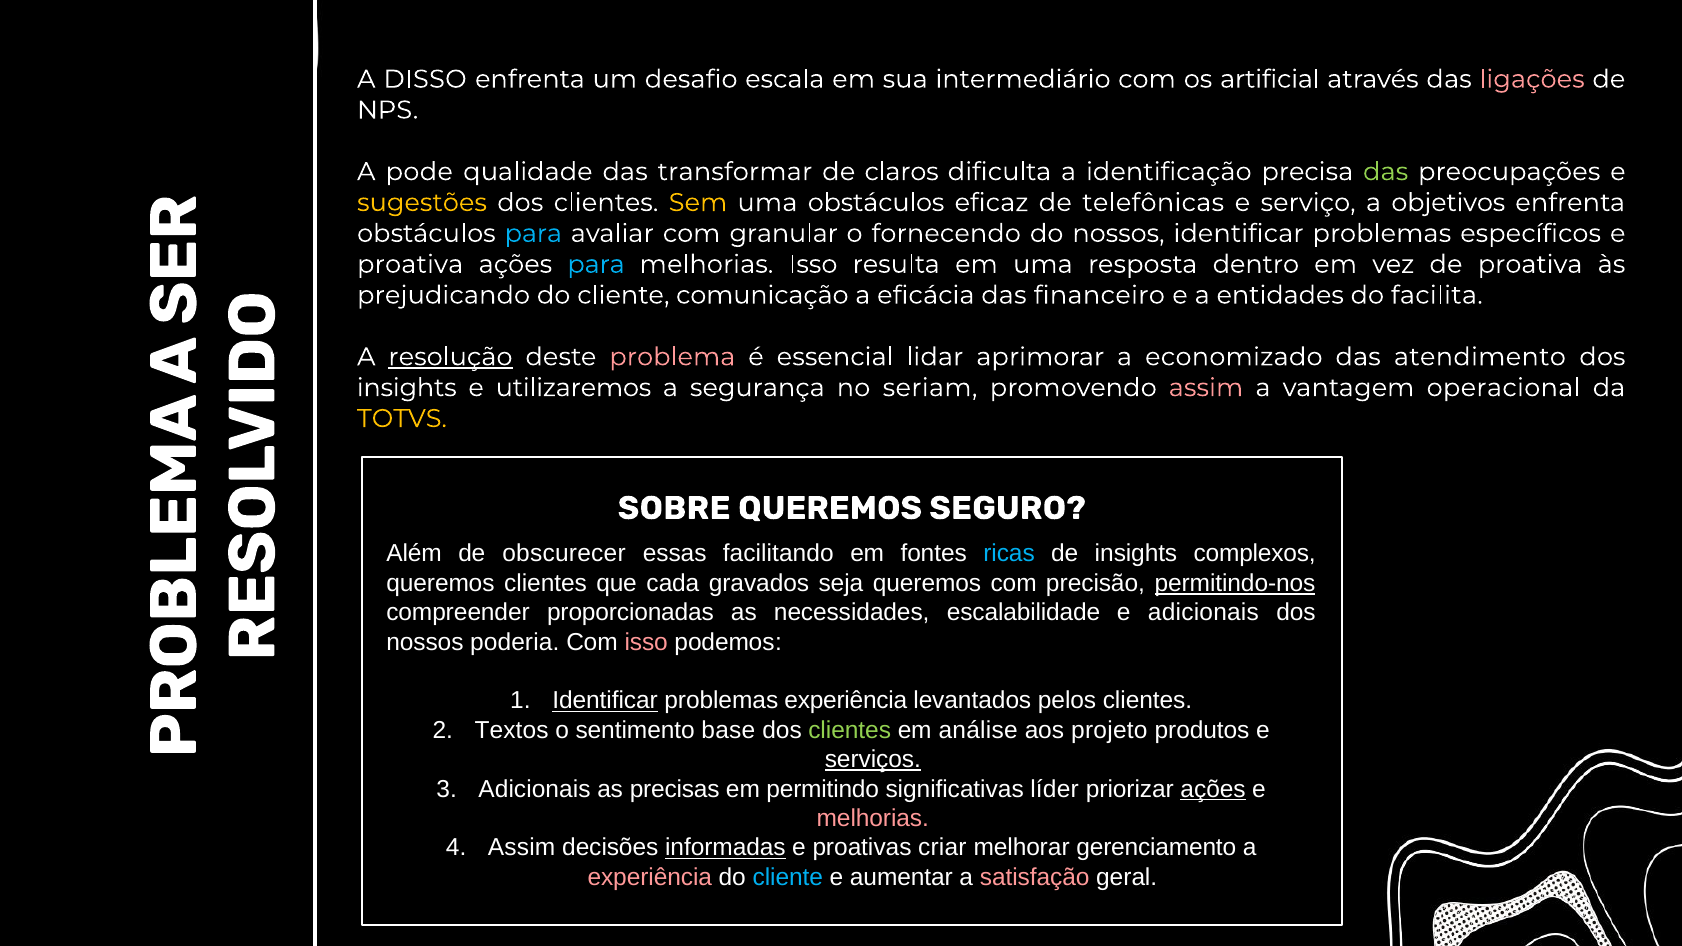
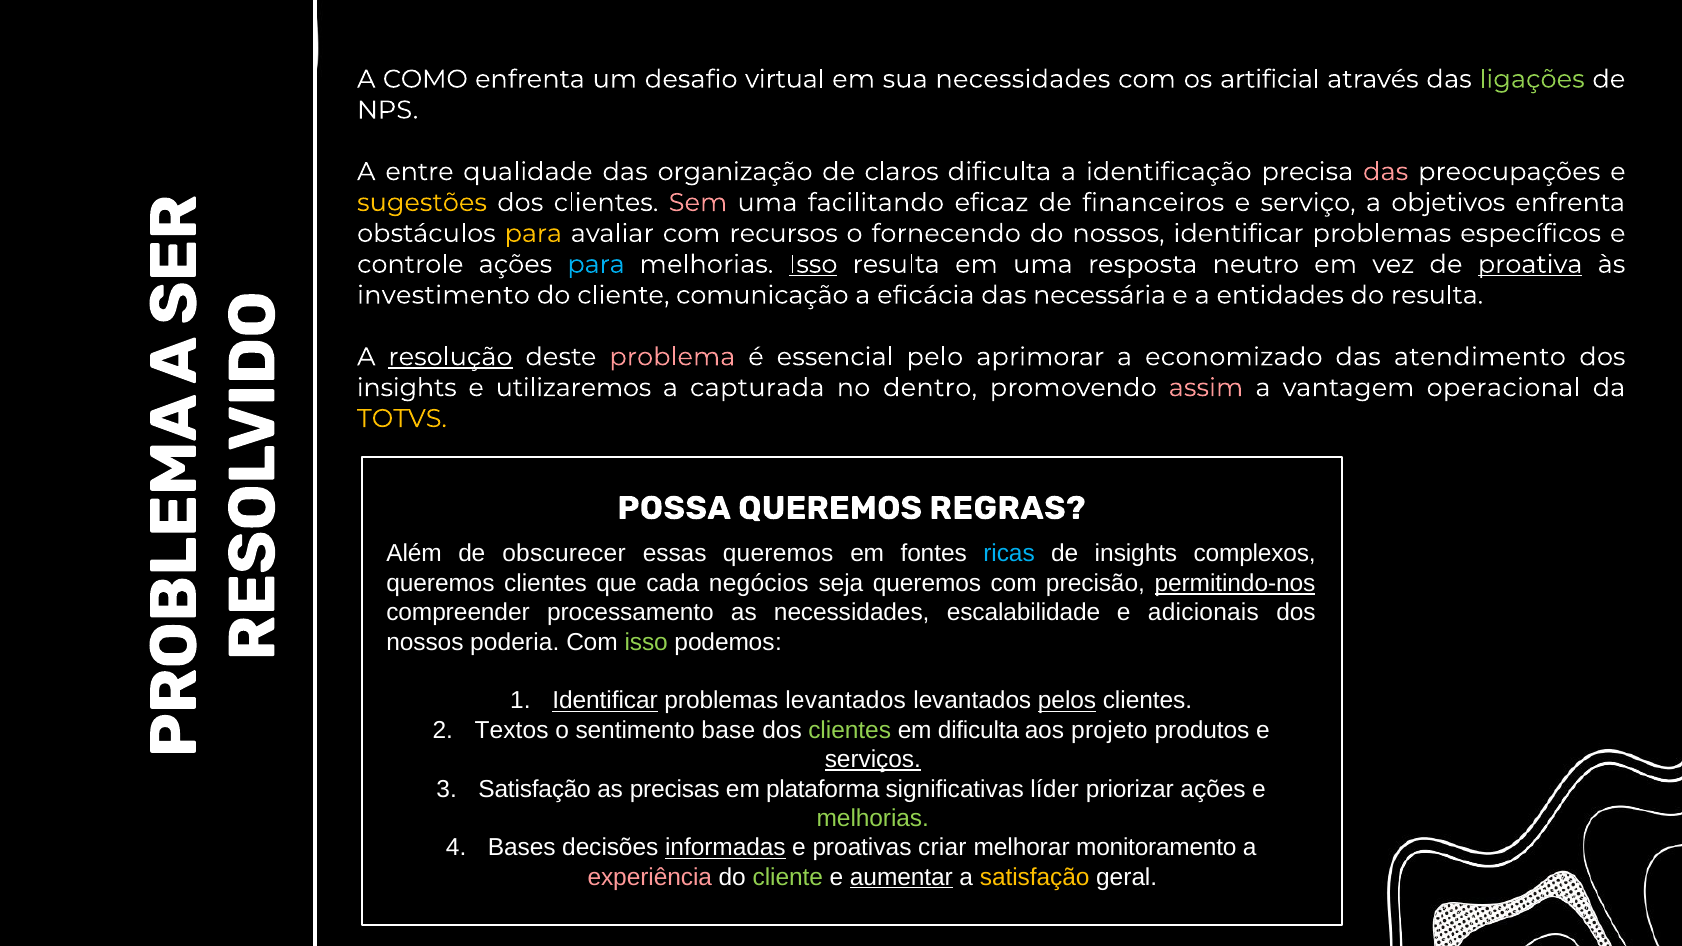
DISSO: DISSO -> COMO
escala: escala -> virtual
sua intermediário: intermediário -> necessidades
ligações colour: pink -> light green
pode: pode -> entre
transformar: transformar -> organização
das at (1386, 172) colour: light green -> pink
Sem colour: yellow -> pink
uma obstáculos: obstáculos -> facilitando
telefônicas: telefônicas -> financeiros
para at (533, 233) colour: light blue -> yellow
granular: granular -> recursos
proativa at (410, 264): proativa -> controle
Isso at (813, 264) underline: none -> present
dentro: dentro -> neutro
proativa at (1530, 264) underline: none -> present
prejudicando: prejudicando -> investimento
financeiro: financeiro -> necessária
do facilita: facilita -> resulta
lidar: lidar -> pelo
segurança: segurança -> capturada
seriam: seriam -> dentro
SOBRE: SOBRE -> POSSA
SEGURO: SEGURO -> REGRAS
essas facilitando: facilitando -> queremos
gravados: gravados -> negócios
proporcionadas: proporcionadas -> processamento
isso at (646, 642) colour: pink -> light green
problemas experiência: experiência -> levantados
pelos underline: none -> present
em análise: análise -> dificulta
Adicionais at (535, 789): Adicionais -> Satisfação
permitindo: permitindo -> plataforma
ações at (1213, 789) underline: present -> none
melhorias at (873, 819) colour: pink -> light green
Assim at (522, 848): Assim -> Bases
gerenciamento: gerenciamento -> monitoramento
cliente at (788, 877) colour: light blue -> light green
aumentar underline: none -> present
satisfação at (1035, 877) colour: pink -> yellow
